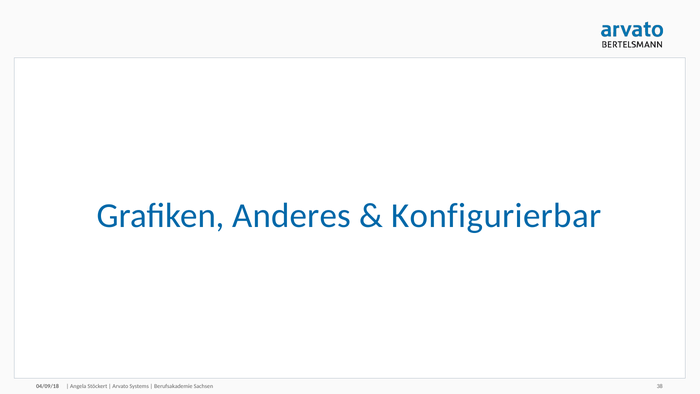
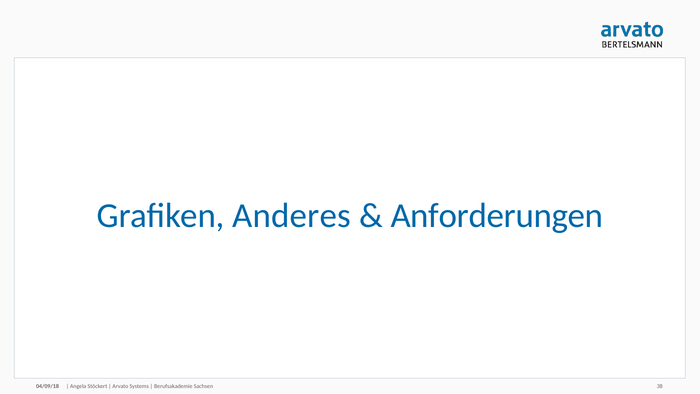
Konfigurierbar: Konfigurierbar -> Anforderungen
